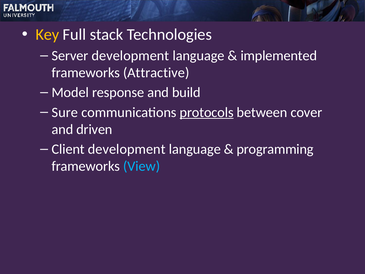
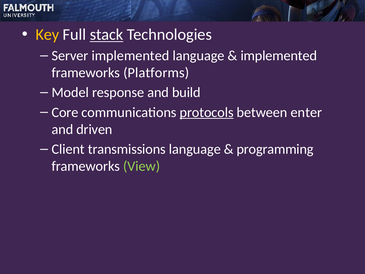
stack underline: none -> present
Server development: development -> implemented
Attractive: Attractive -> Platforms
Sure: Sure -> Core
cover: cover -> enter
Client development: development -> transmissions
View colour: light blue -> light green
